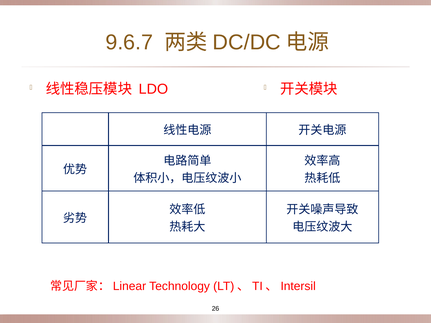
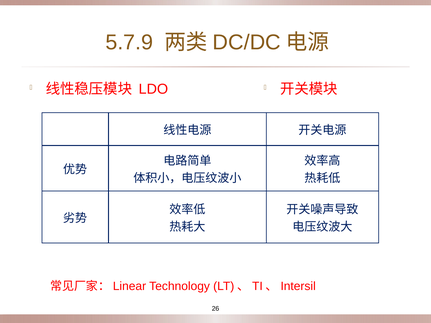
9.6.7: 9.6.7 -> 5.7.9
